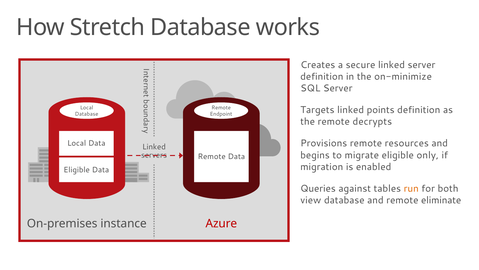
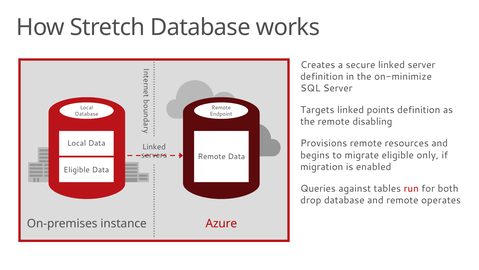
decrypts: decrypts -> disabling
run colour: orange -> red
view: view -> drop
eliminate: eliminate -> operates
